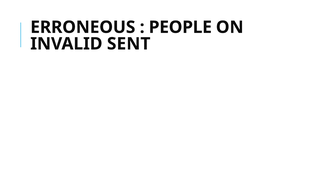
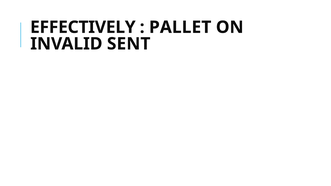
ERRONEOUS: ERRONEOUS -> EFFECTIVELY
PEOPLE: PEOPLE -> PALLET
